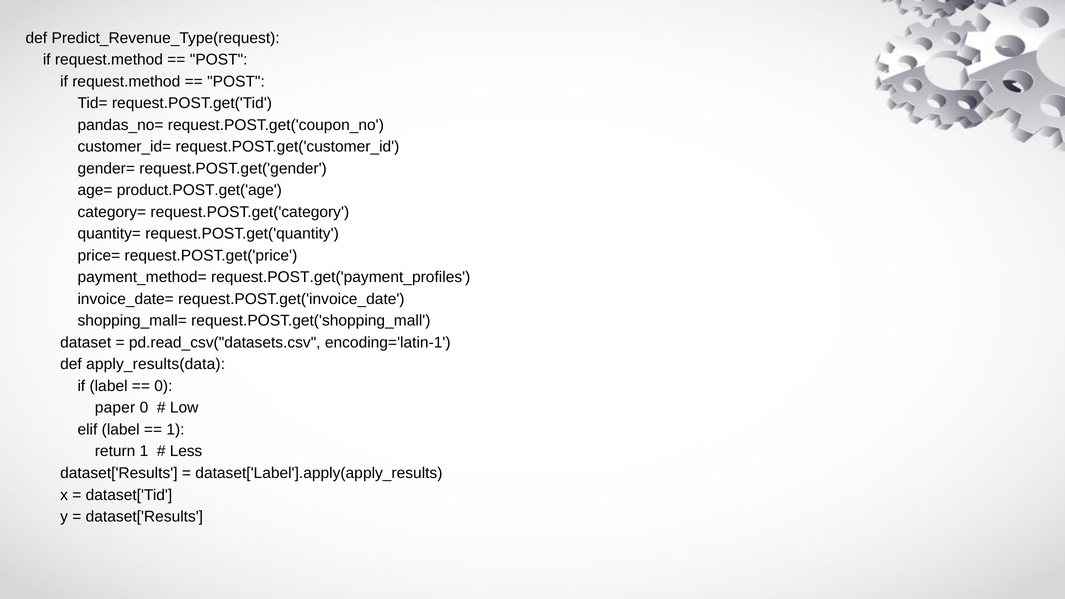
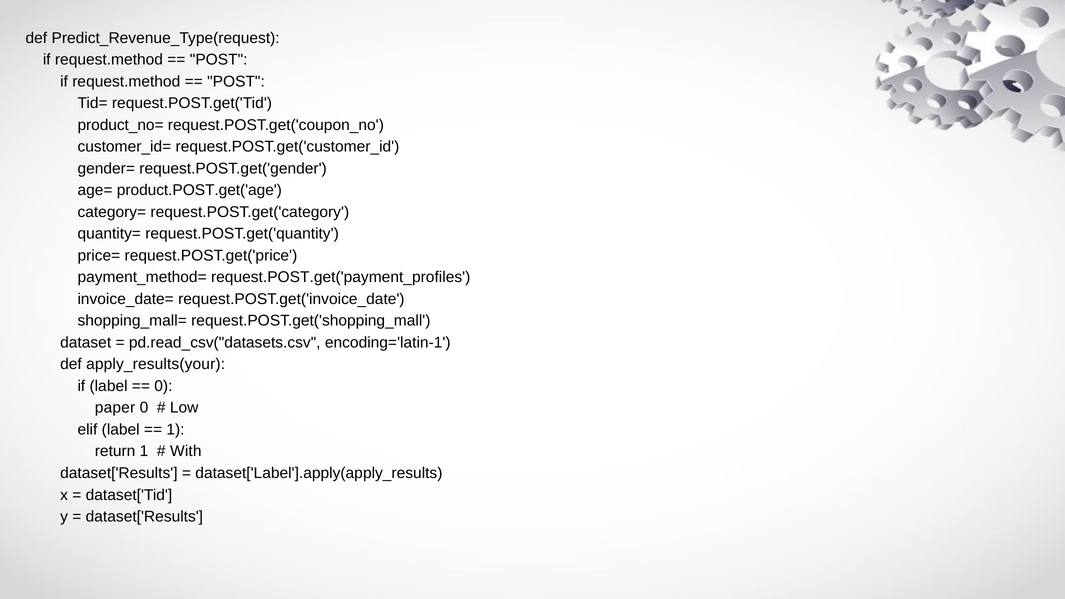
pandas_no=: pandas_no= -> product_no=
apply_results(data: apply_results(data -> apply_results(your
Less: Less -> With
